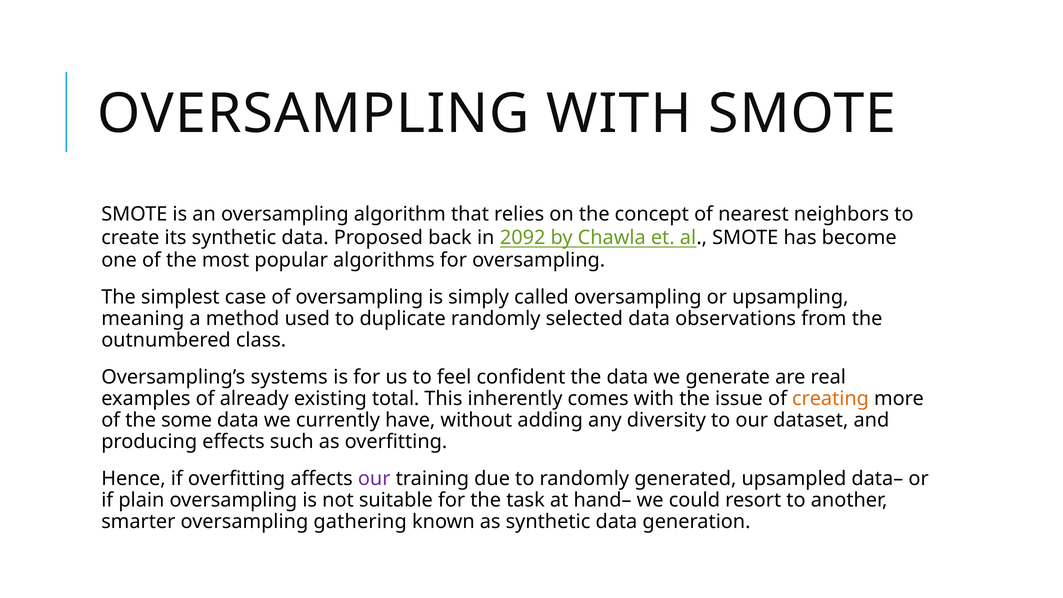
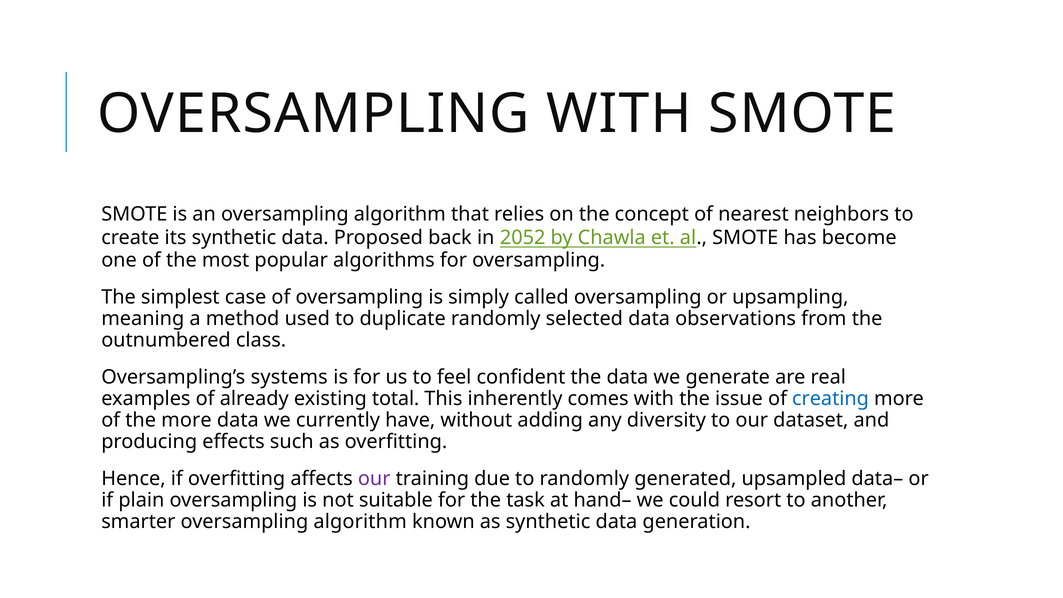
2092: 2092 -> 2052
creating colour: orange -> blue
the some: some -> more
smarter oversampling gathering: gathering -> algorithm
